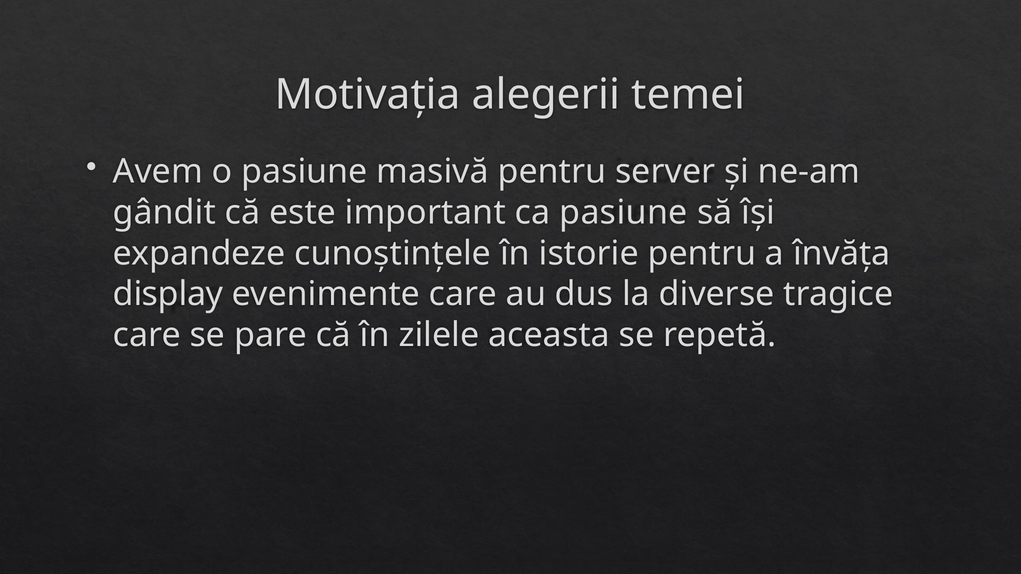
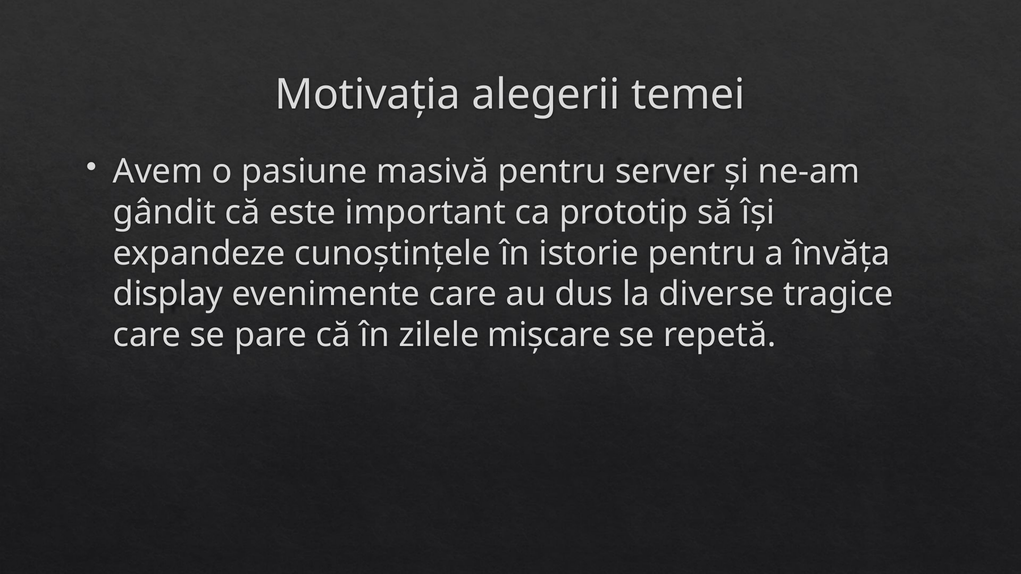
ca pasiune: pasiune -> prototip
aceasta: aceasta -> mișcare
